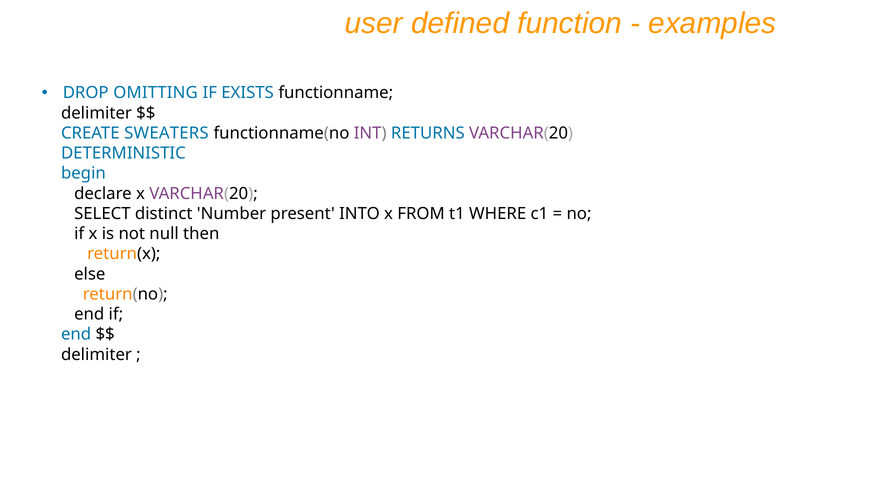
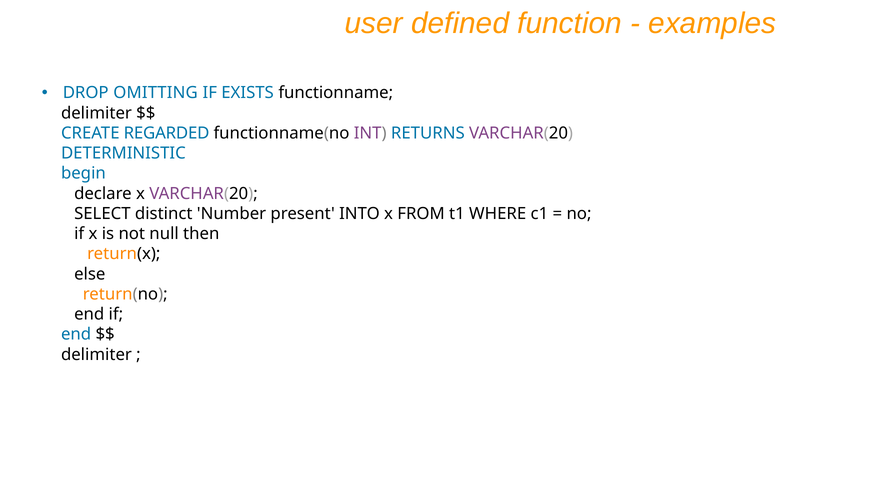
SWEATERS: SWEATERS -> REGARDED
